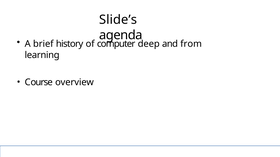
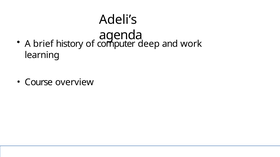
Slide’s: Slide’s -> Adeli’s
from: from -> work
